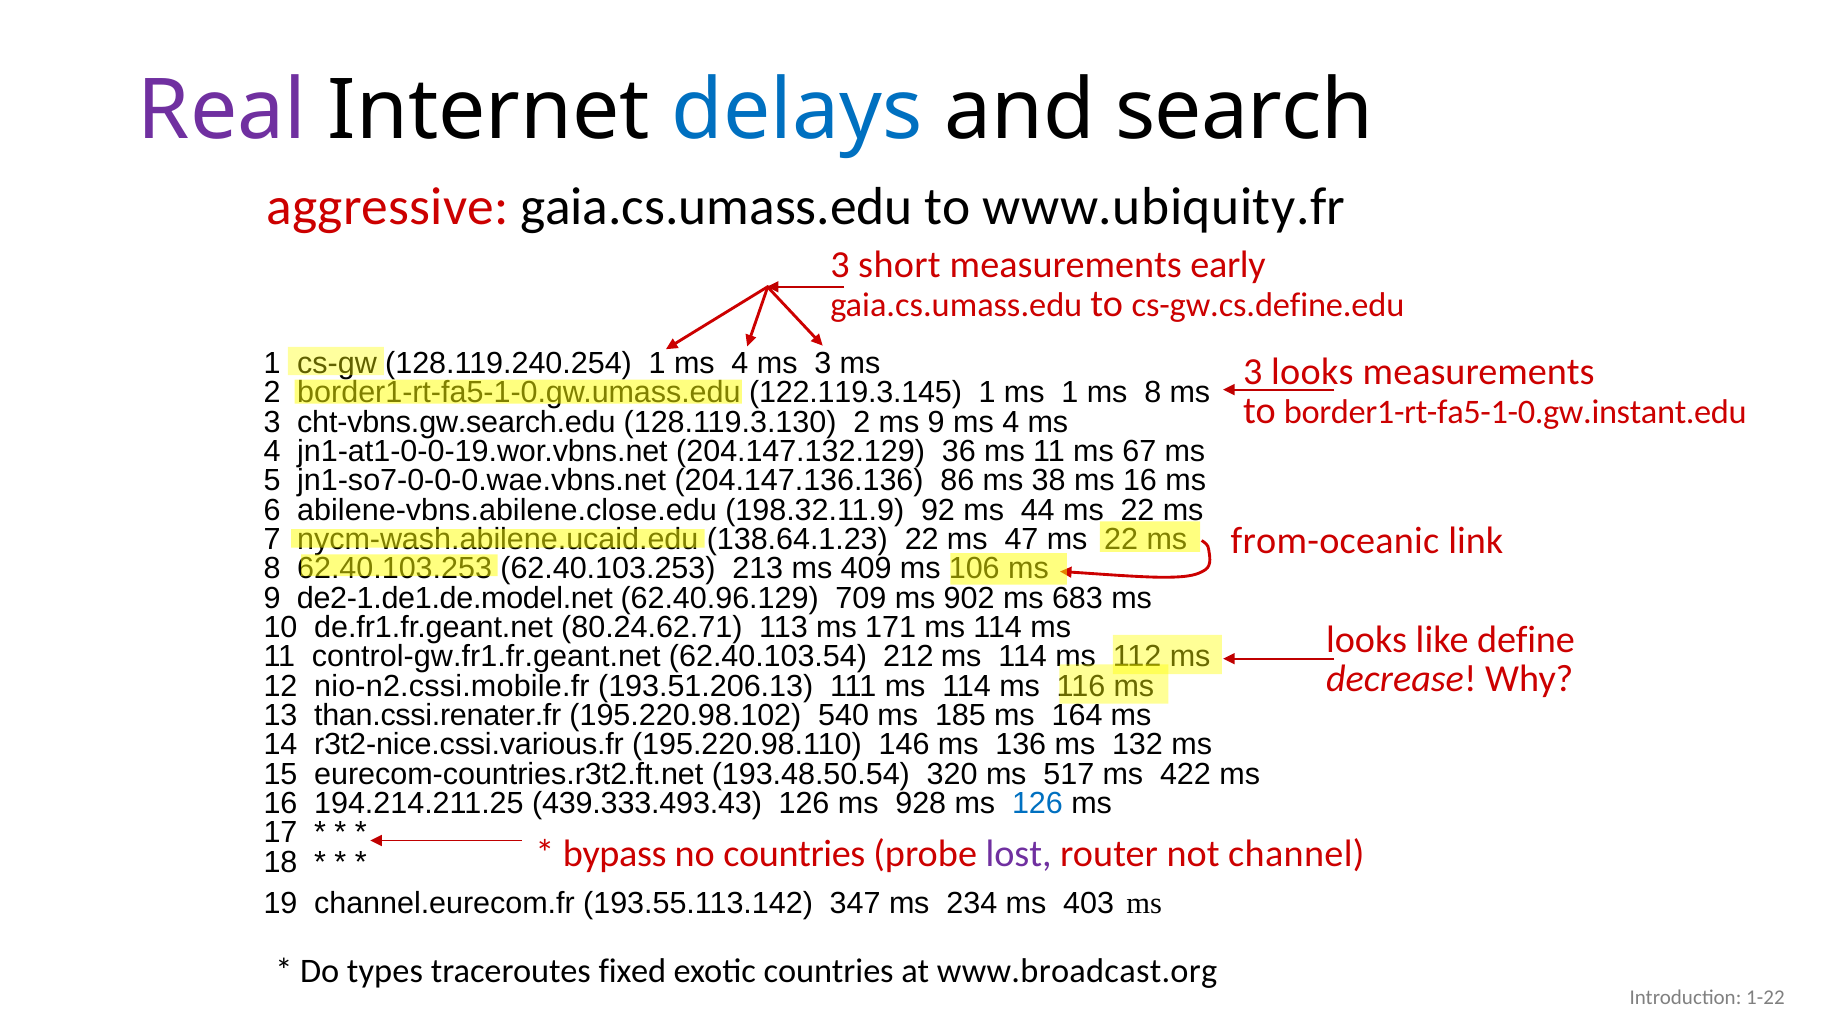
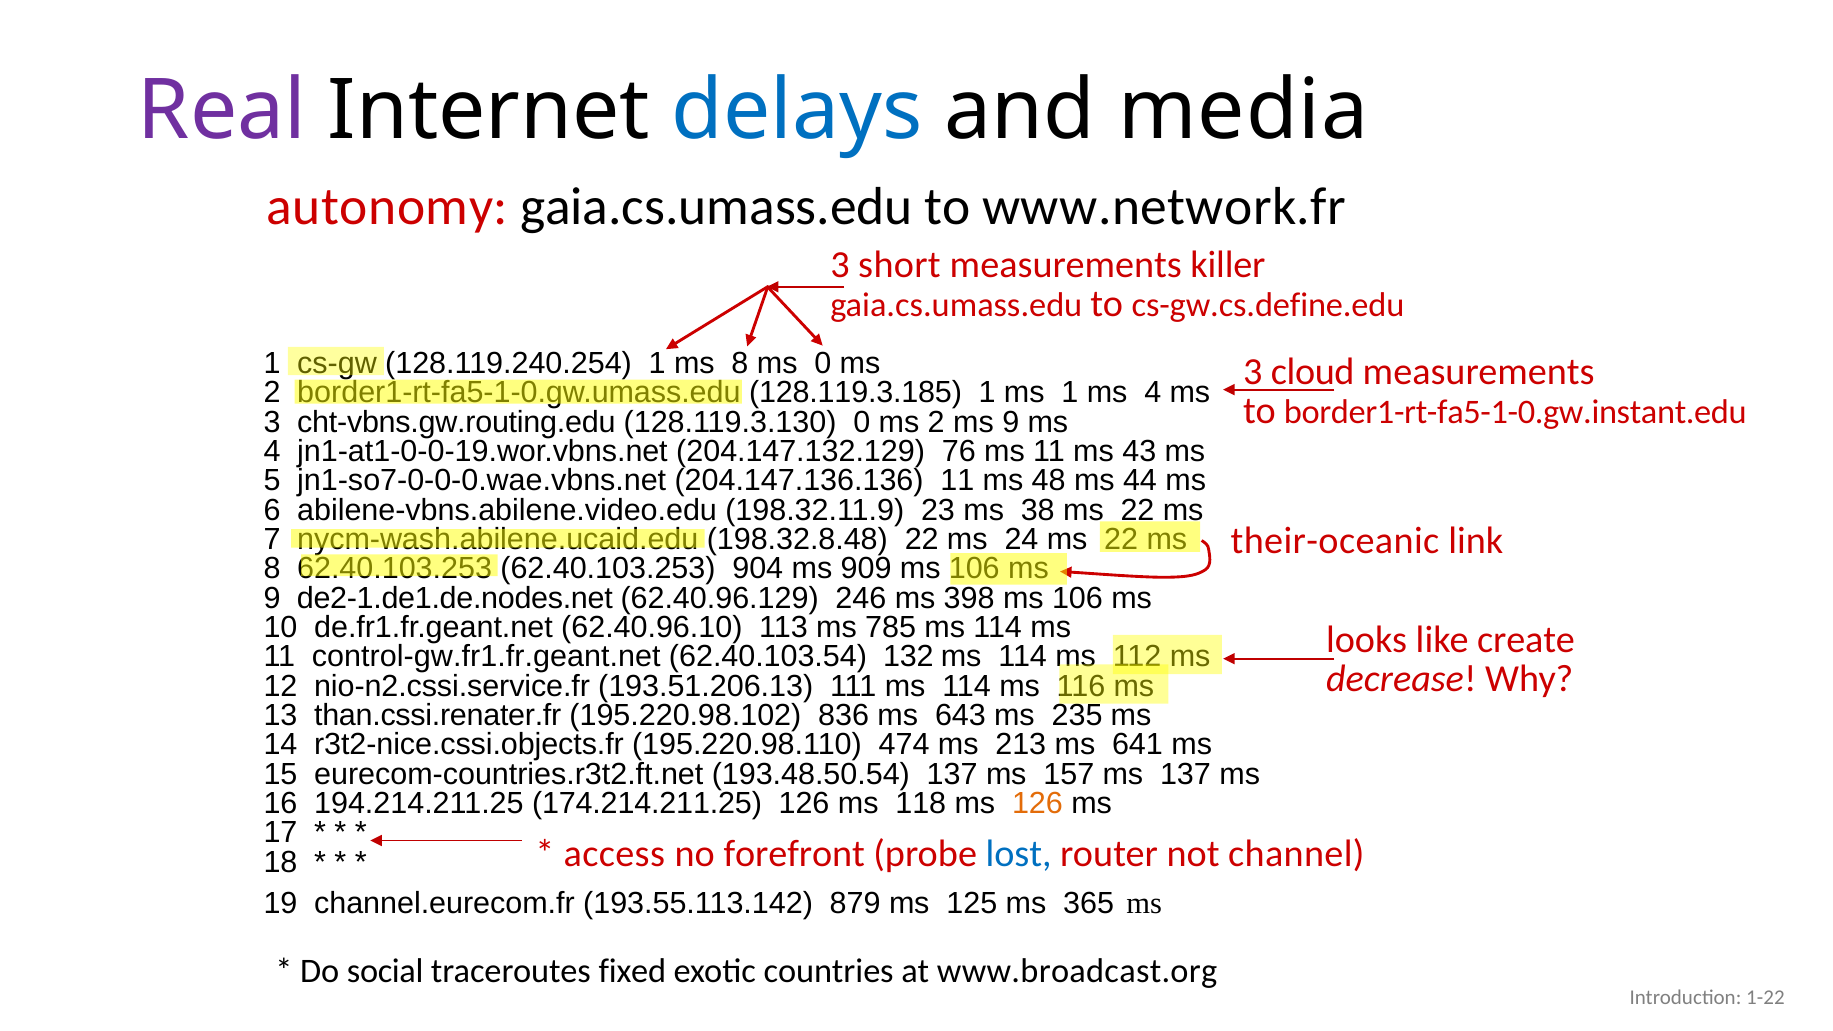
search: search -> media
aggressive: aggressive -> autonomy
www.ubiquity.fr: www.ubiquity.fr -> www.network.fr
early: early -> killer
1 ms 4: 4 -> 8
3 at (823, 363): 3 -> 0
3 looks: looks -> cloud
122.119.3.145: 122.119.3.145 -> 128.119.3.185
1 ms 8: 8 -> 4
cht-vbns.gw.search.edu: cht-vbns.gw.search.edu -> cht-vbns.gw.routing.edu
128.119.3.130 2: 2 -> 0
9 at (936, 422): 9 -> 2
4 at (1011, 422): 4 -> 9
36: 36 -> 76
67: 67 -> 43
204.147.136.136 86: 86 -> 11
38: 38 -> 48
16 at (1140, 481): 16 -> 44
abilene-vbns.abilene.close.edu: abilene-vbns.abilene.close.edu -> abilene-vbns.abilene.video.edu
92: 92 -> 23
44: 44 -> 38
138.64.1.23: 138.64.1.23 -> 198.32.8.48
47: 47 -> 24
from-oceanic: from-oceanic -> their-oceanic
213: 213 -> 904
409: 409 -> 909
de2-1.de1.de.model.net: de2-1.de1.de.model.net -> de2-1.de1.de.nodes.net
709: 709 -> 246
902: 902 -> 398
683 at (1077, 598): 683 -> 106
80.24.62.71: 80.24.62.71 -> 62.40.96.10
171: 171 -> 785
define: define -> create
212: 212 -> 132
nio-n2.cssi.mobile.fr: nio-n2.cssi.mobile.fr -> nio-n2.cssi.service.fr
540: 540 -> 836
185: 185 -> 643
164: 164 -> 235
r3t2-nice.cssi.various.fr: r3t2-nice.cssi.various.fr -> r3t2-nice.cssi.objects.fr
146: 146 -> 474
136: 136 -> 213
132: 132 -> 641
193.48.50.54 320: 320 -> 137
517: 517 -> 157
ms 422: 422 -> 137
439.333.493.43: 439.333.493.43 -> 174.214.211.25
928: 928 -> 118
126 at (1037, 803) colour: blue -> orange
bypass: bypass -> access
no countries: countries -> forefront
lost colour: purple -> blue
347: 347 -> 879
234: 234 -> 125
403: 403 -> 365
types: types -> social
